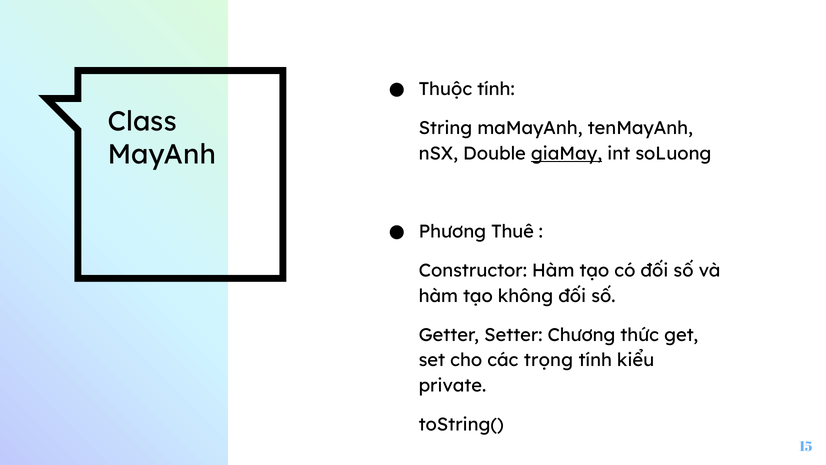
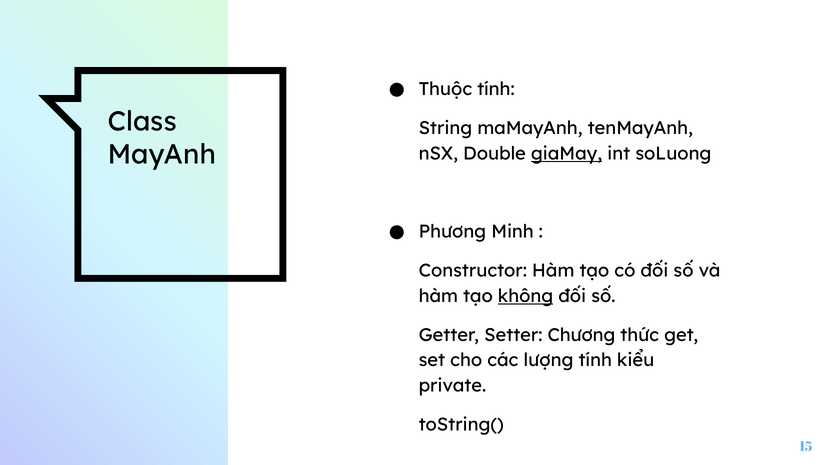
Thuê: Thuê -> Minh
không underline: none -> present
trọng: trọng -> lượng
